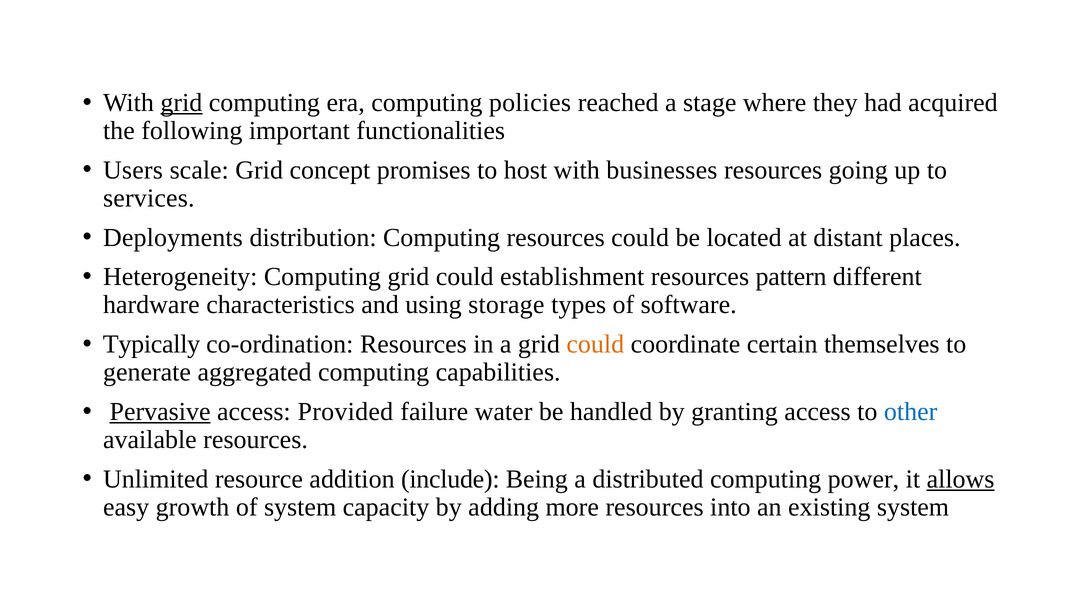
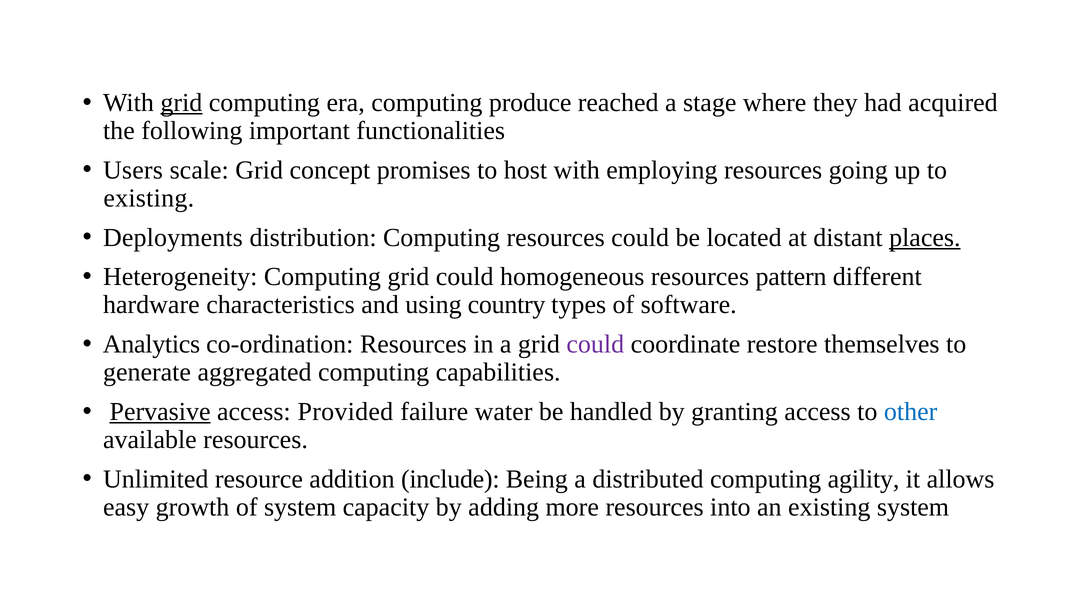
policies: policies -> produce
businesses: businesses -> employing
services at (149, 198): services -> existing
places underline: none -> present
establishment: establishment -> homogeneous
storage: storage -> country
Typically: Typically -> Analytics
could at (595, 344) colour: orange -> purple
certain: certain -> restore
power: power -> agility
allows underline: present -> none
